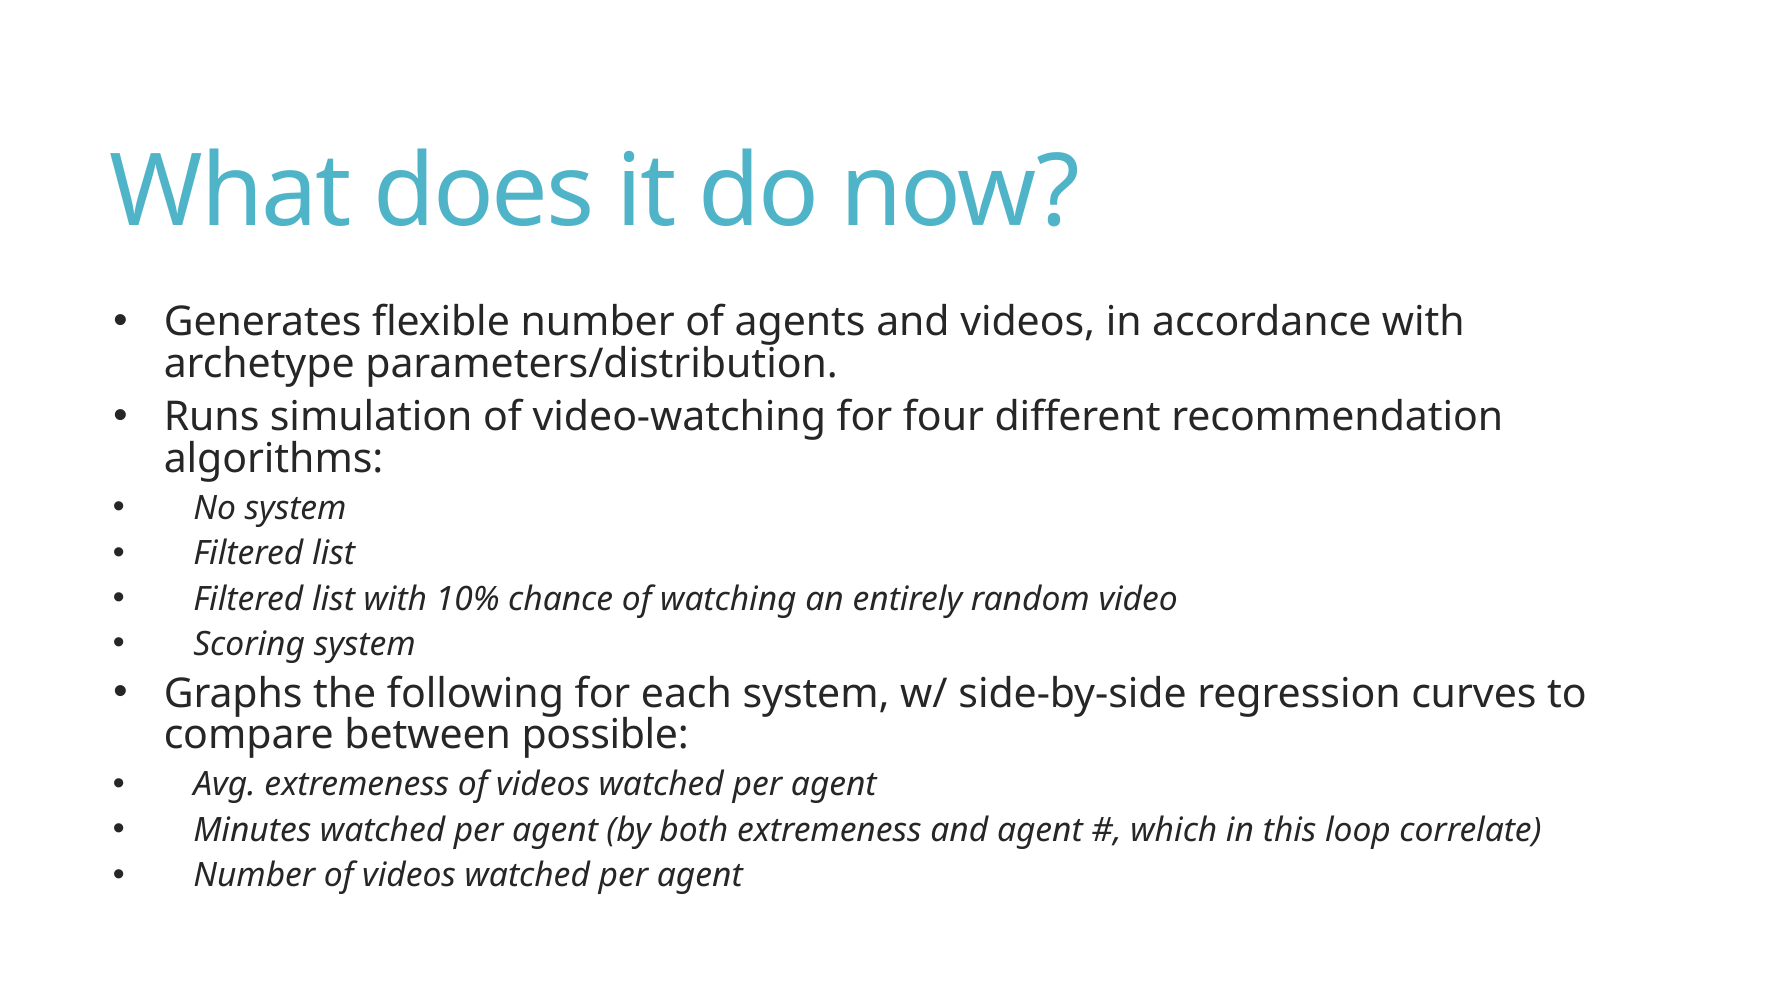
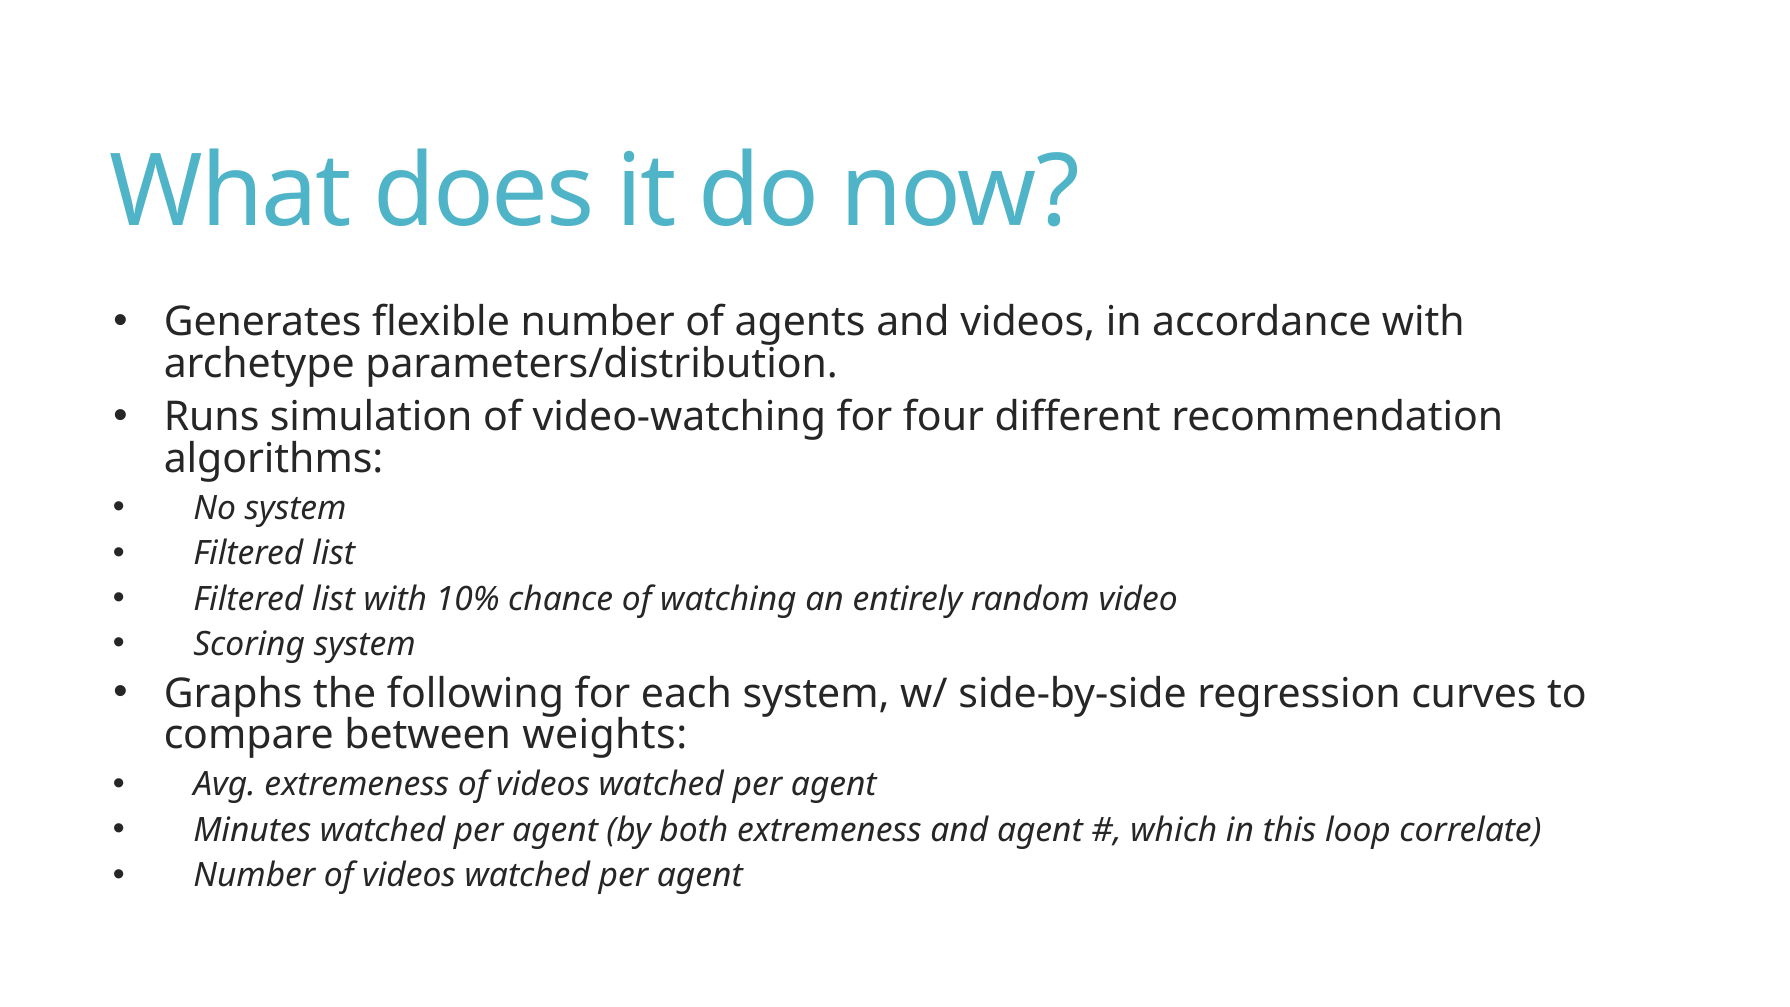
possible: possible -> weights
